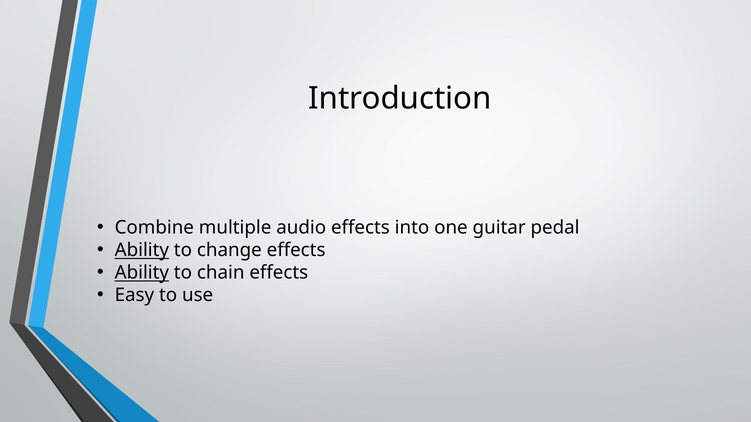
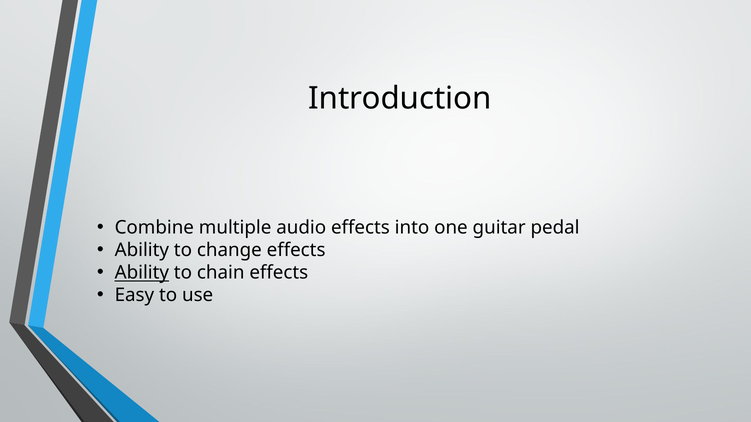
Ability at (142, 251) underline: present -> none
